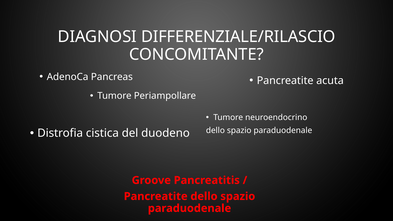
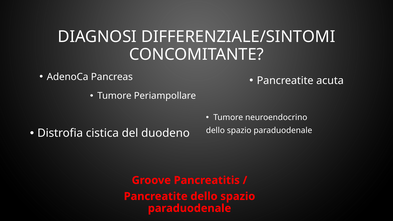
DIFFERENZIALE/RILASCIO: DIFFERENZIALE/RILASCIO -> DIFFERENZIALE/SINTOMI
